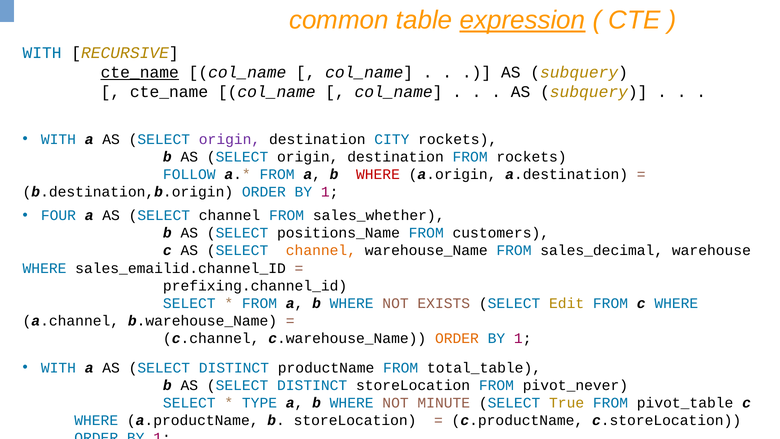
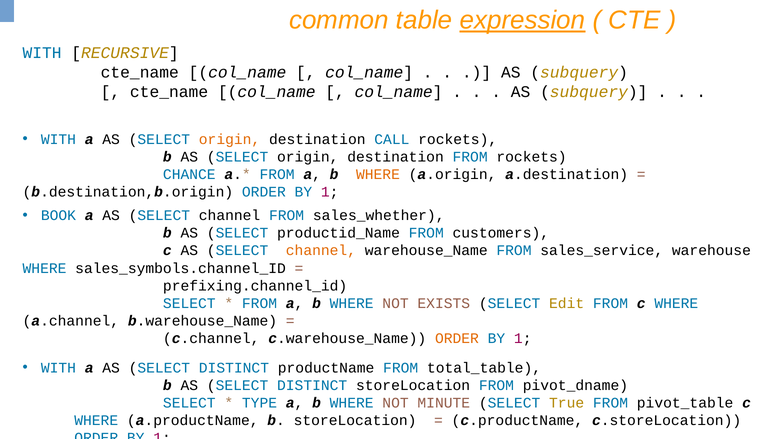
cte_name at (140, 73) underline: present -> none
origin at (230, 139) colour: purple -> orange
CITY: CITY -> CALL
FOLLOW: FOLLOW -> CHANCE
WHERE at (378, 174) colour: red -> orange
FOUR: FOUR -> BOOK
positions_Name: positions_Name -> productid_Name
sales_decimal: sales_decimal -> sales_service
sales_emailid.channel_ID: sales_emailid.channel_ID -> sales_symbols.channel_ID
pivot_never: pivot_never -> pivot_dname
